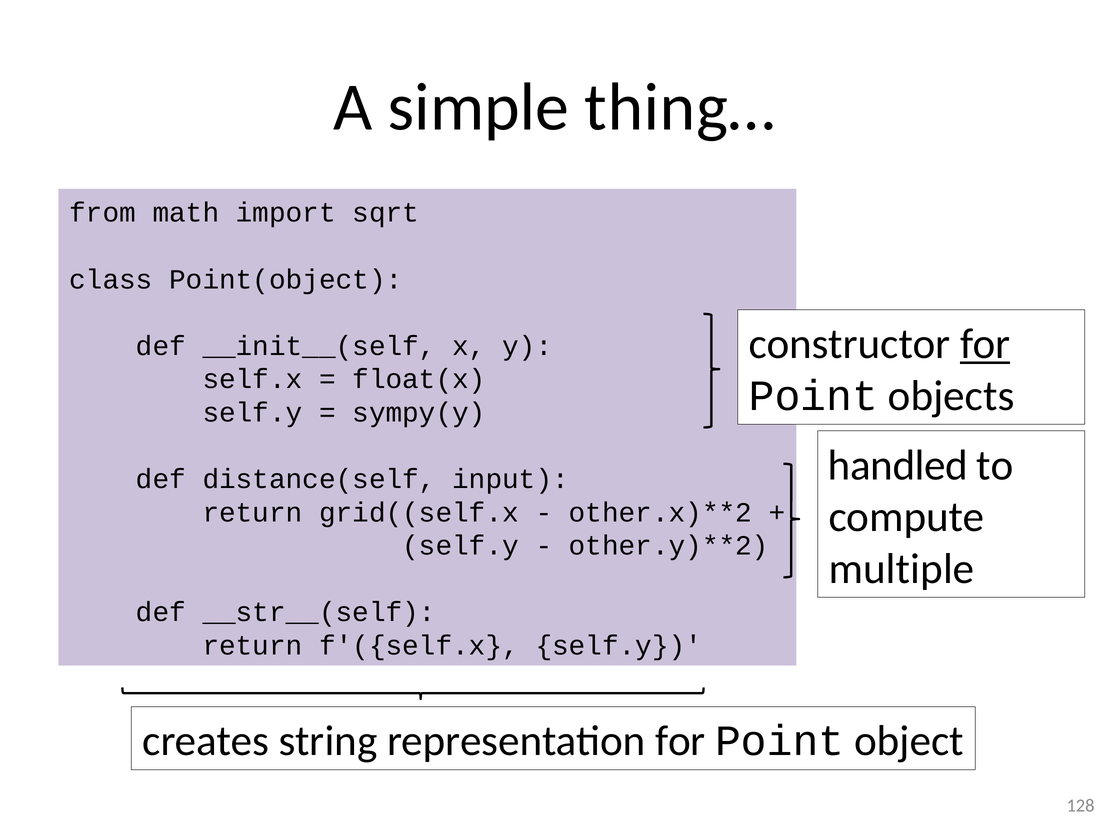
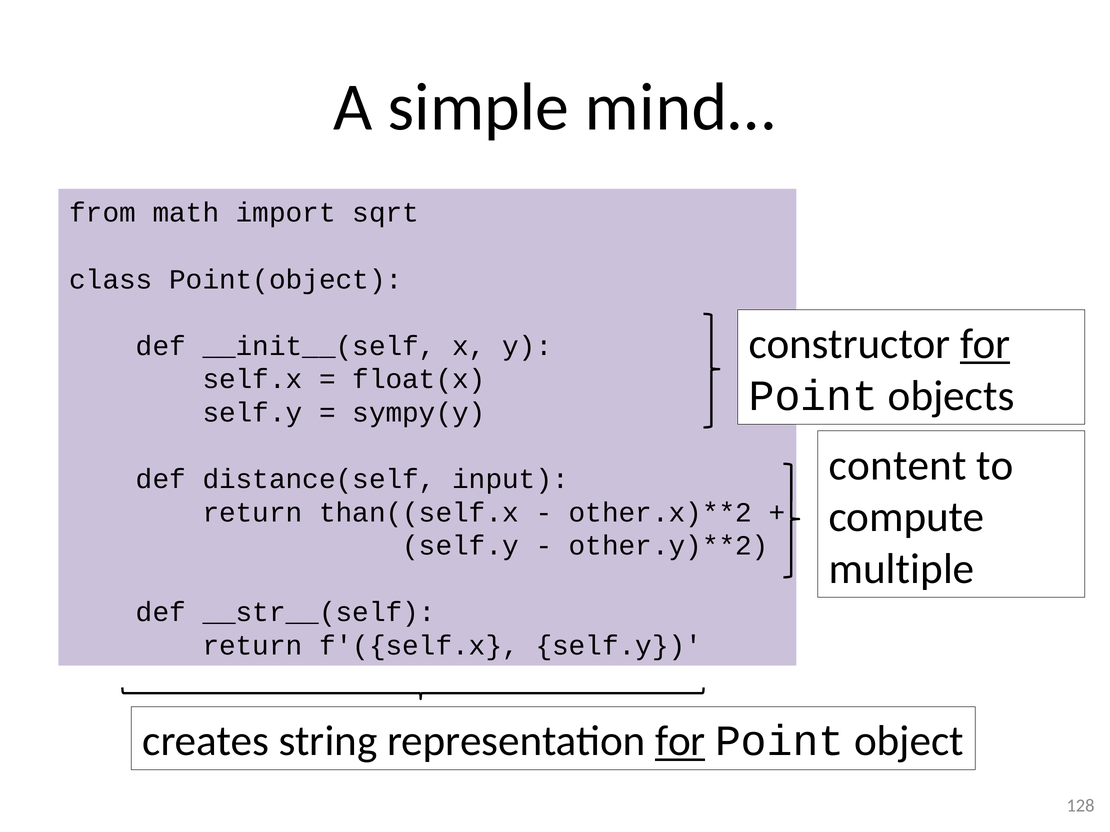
thing…: thing… -> mind…
handled: handled -> content
grid((self.x: grid((self.x -> than((self.x
for at (680, 742) underline: none -> present
